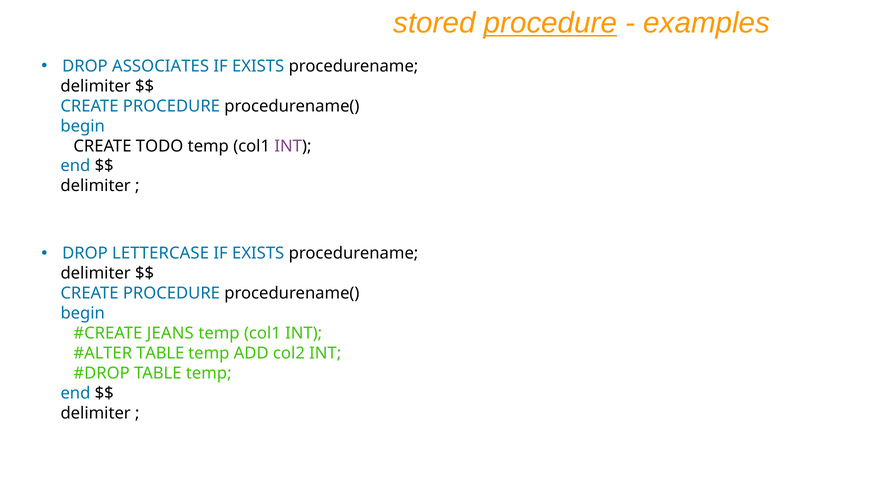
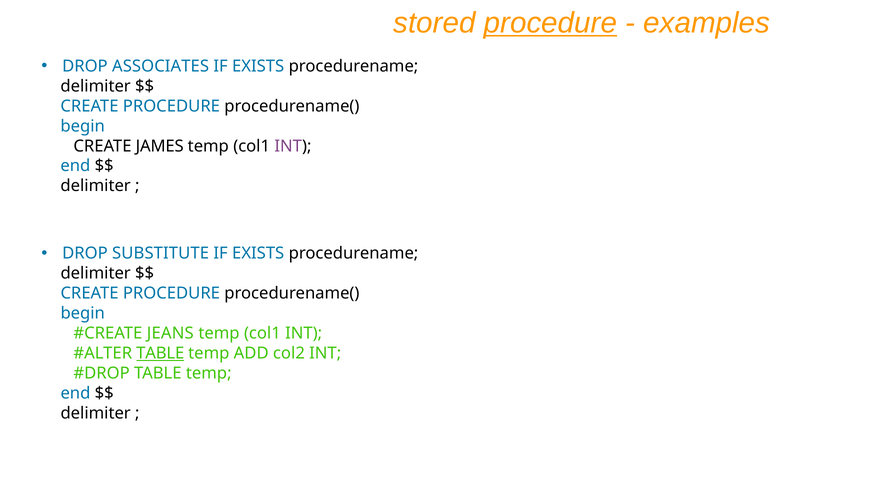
TODO: TODO -> JAMES
LETTERCASE: LETTERCASE -> SUBSTITUTE
TABLE at (160, 354) underline: none -> present
